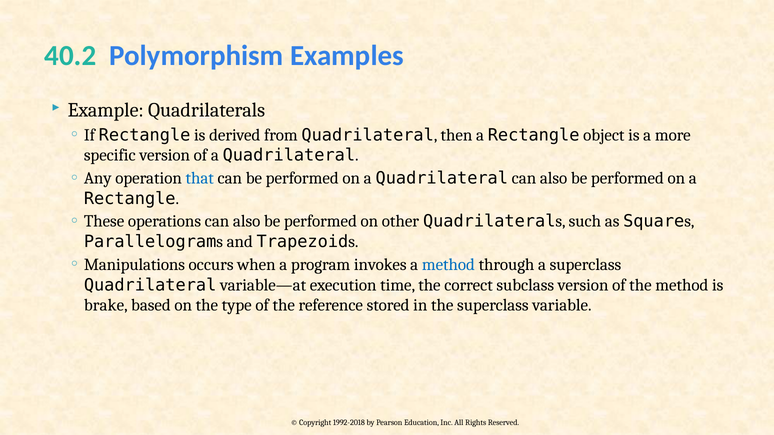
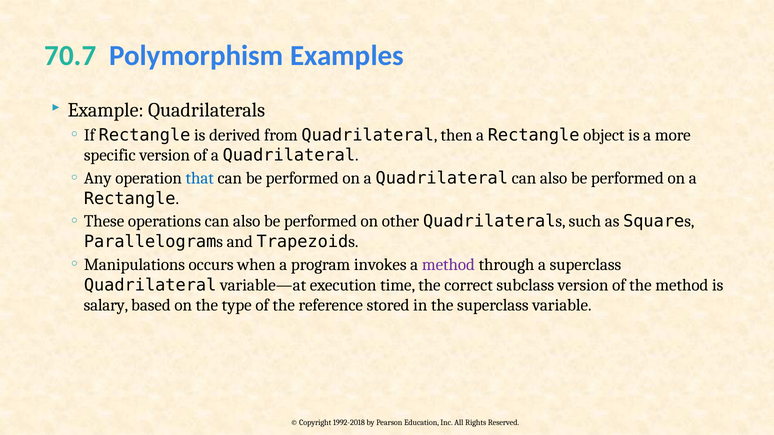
40.2: 40.2 -> 70.7
method at (448, 265) colour: blue -> purple
brake: brake -> salary
